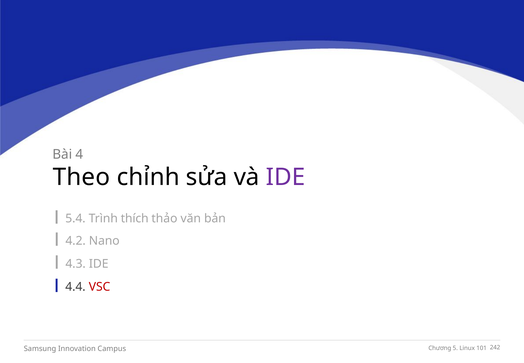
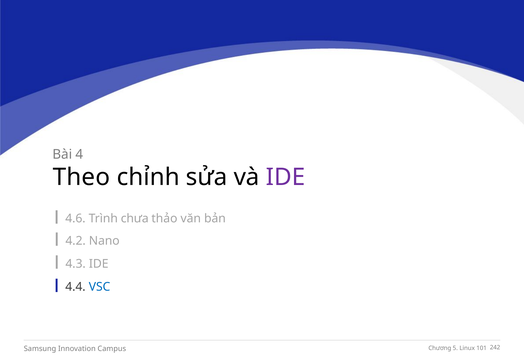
5.4: 5.4 -> 4.6
thích: thích -> chưa
VSC colour: red -> blue
